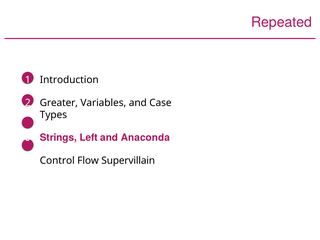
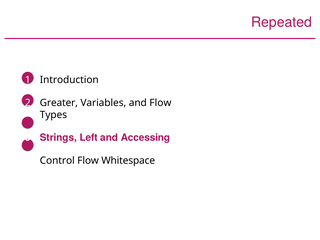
and Case: Case -> Flow
Anaconda: Anaconda -> Accessing
Supervillain: Supervillain -> Whitespace
